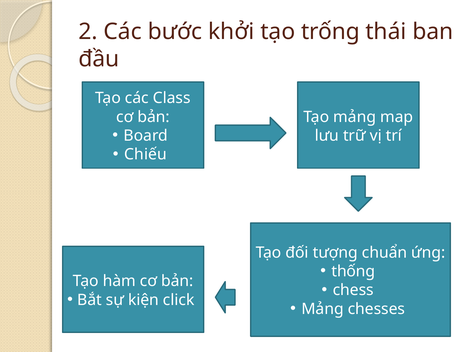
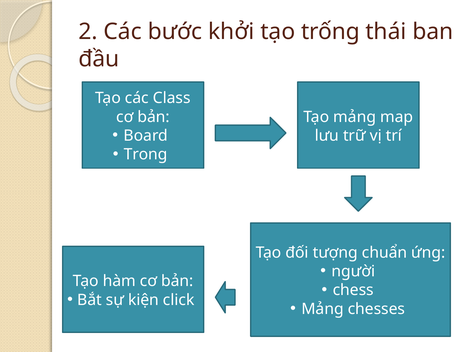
Chiếu: Chiếu -> Trong
thống: thống -> người
